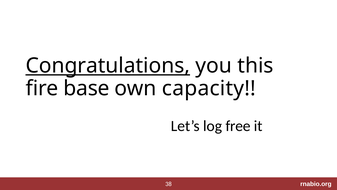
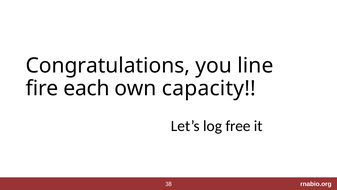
Congratulations underline: present -> none
this: this -> line
base: base -> each
